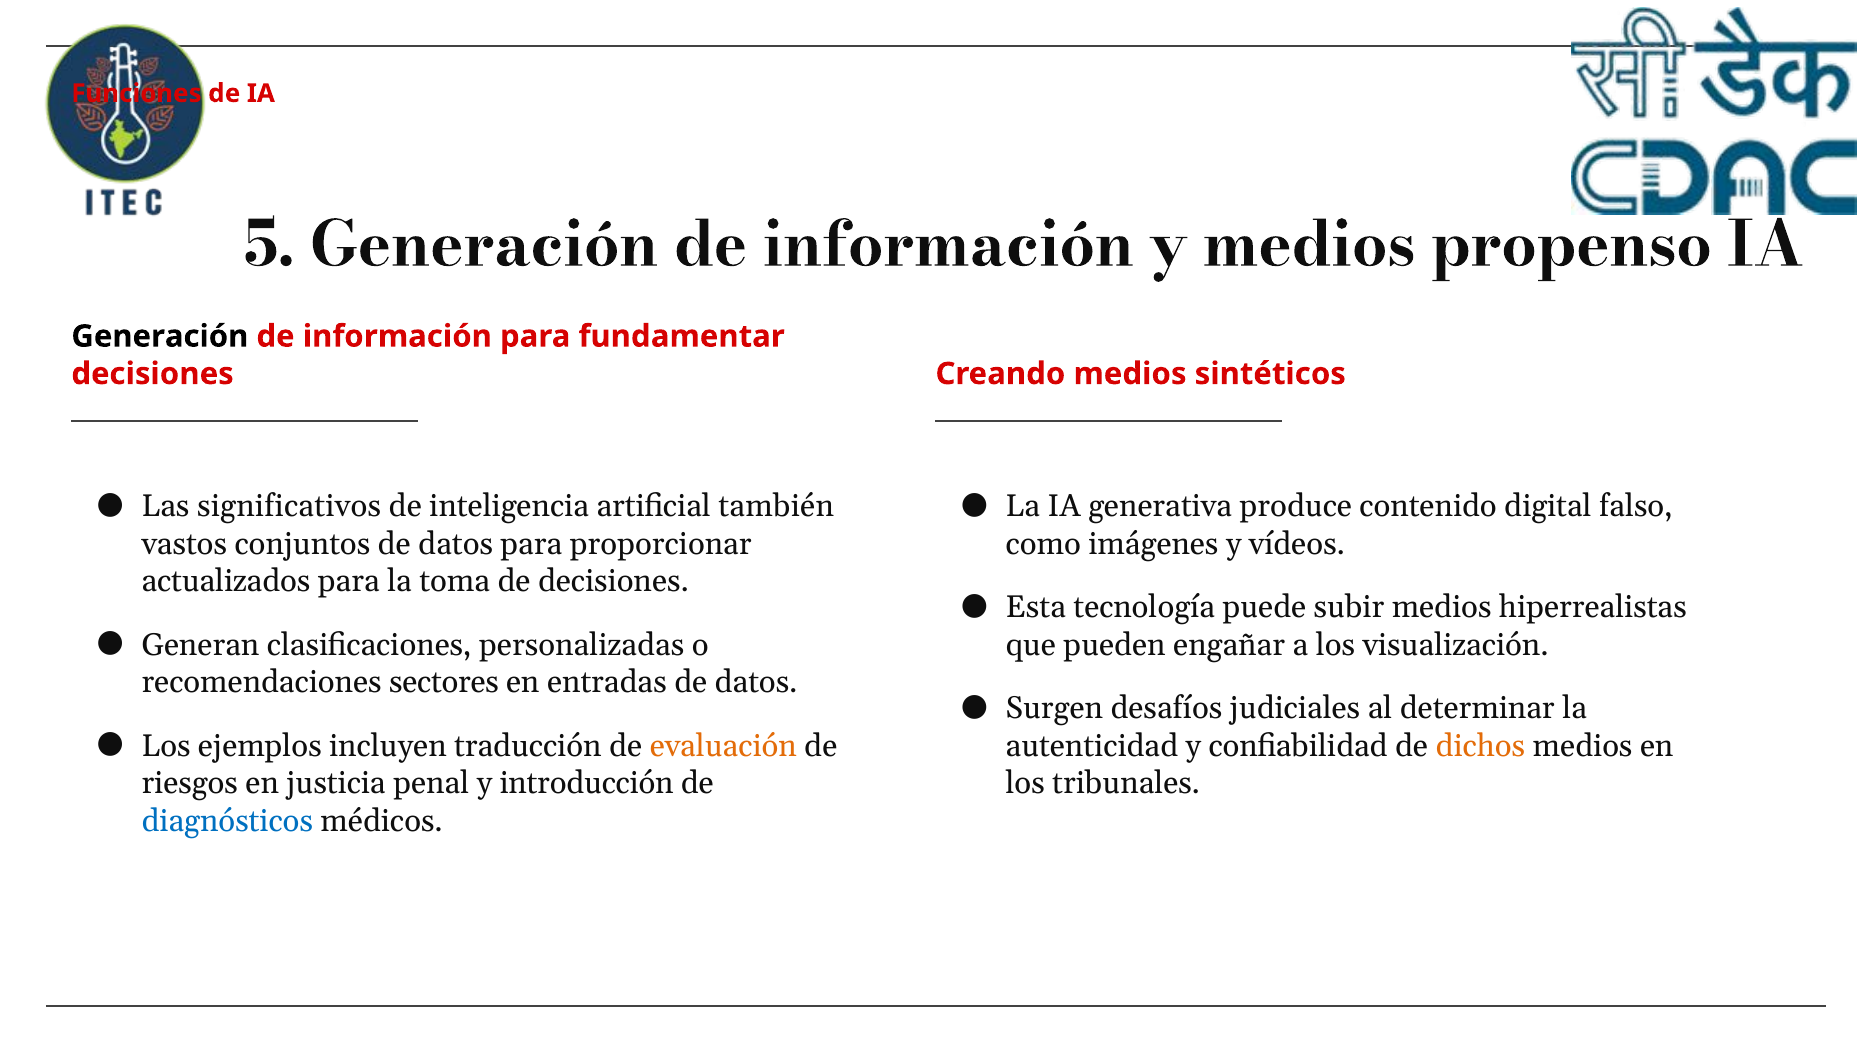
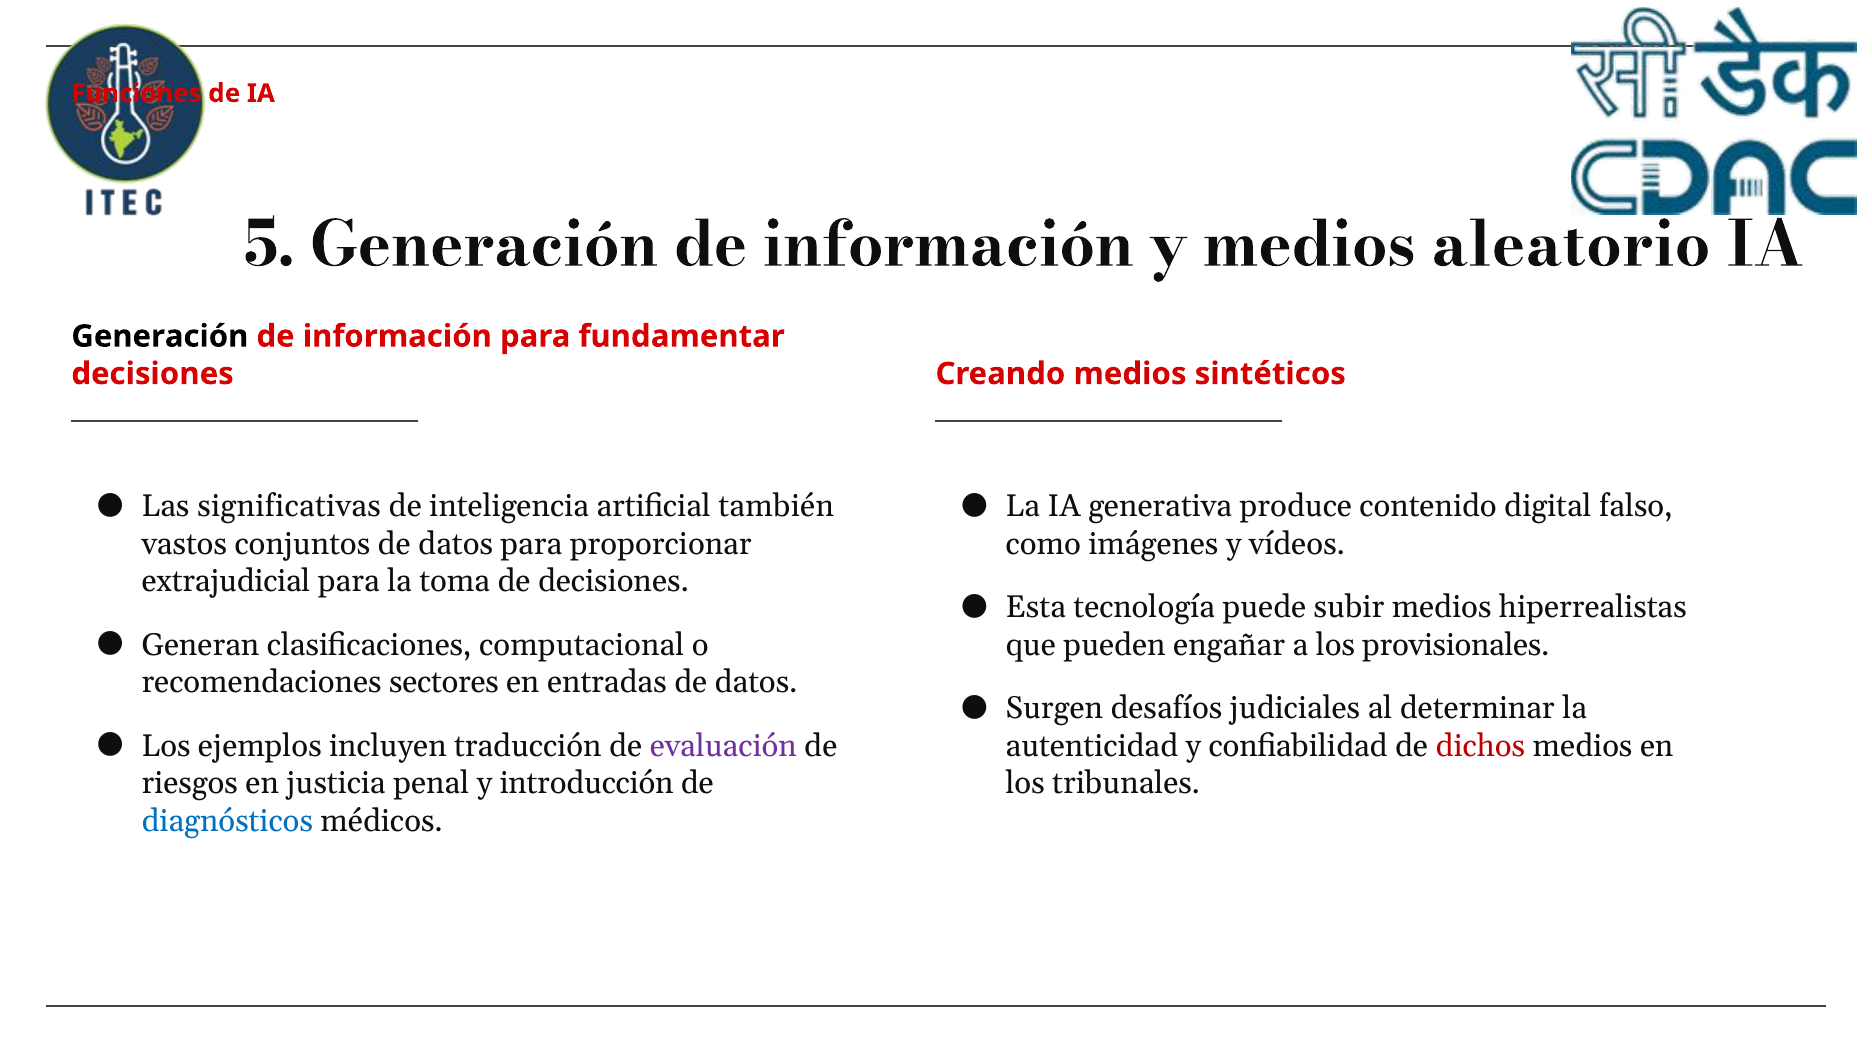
propenso: propenso -> aleatorio
significativos: significativos -> significativas
actualizados: actualizados -> extrajudicial
personalizadas: personalizadas -> computacional
visualización: visualización -> provisionales
evaluación colour: orange -> purple
dichos colour: orange -> red
